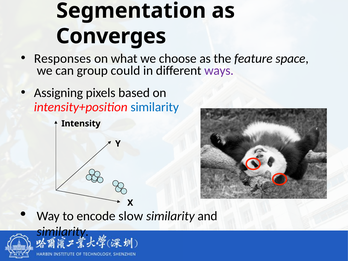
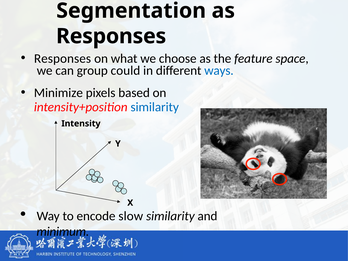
Converges at (111, 36): Converges -> Responses
ways colour: purple -> blue
Assigning: Assigning -> Minimize
similarity at (63, 232): similarity -> minimum
